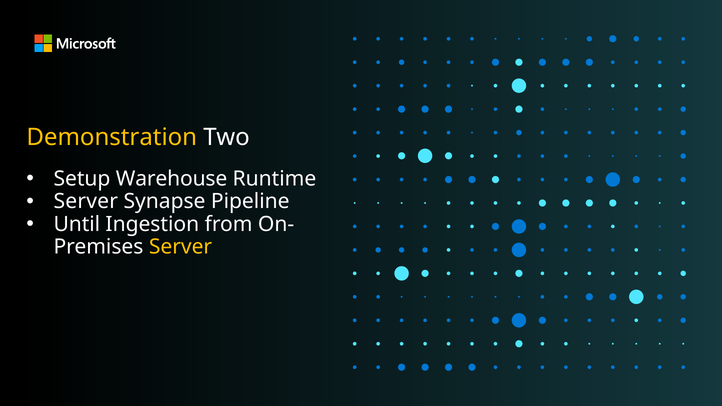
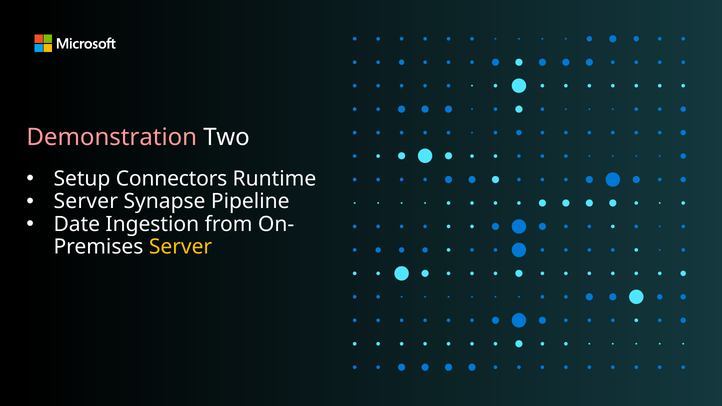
Demonstration colour: yellow -> pink
Warehouse: Warehouse -> Connectors
Until: Until -> Date
